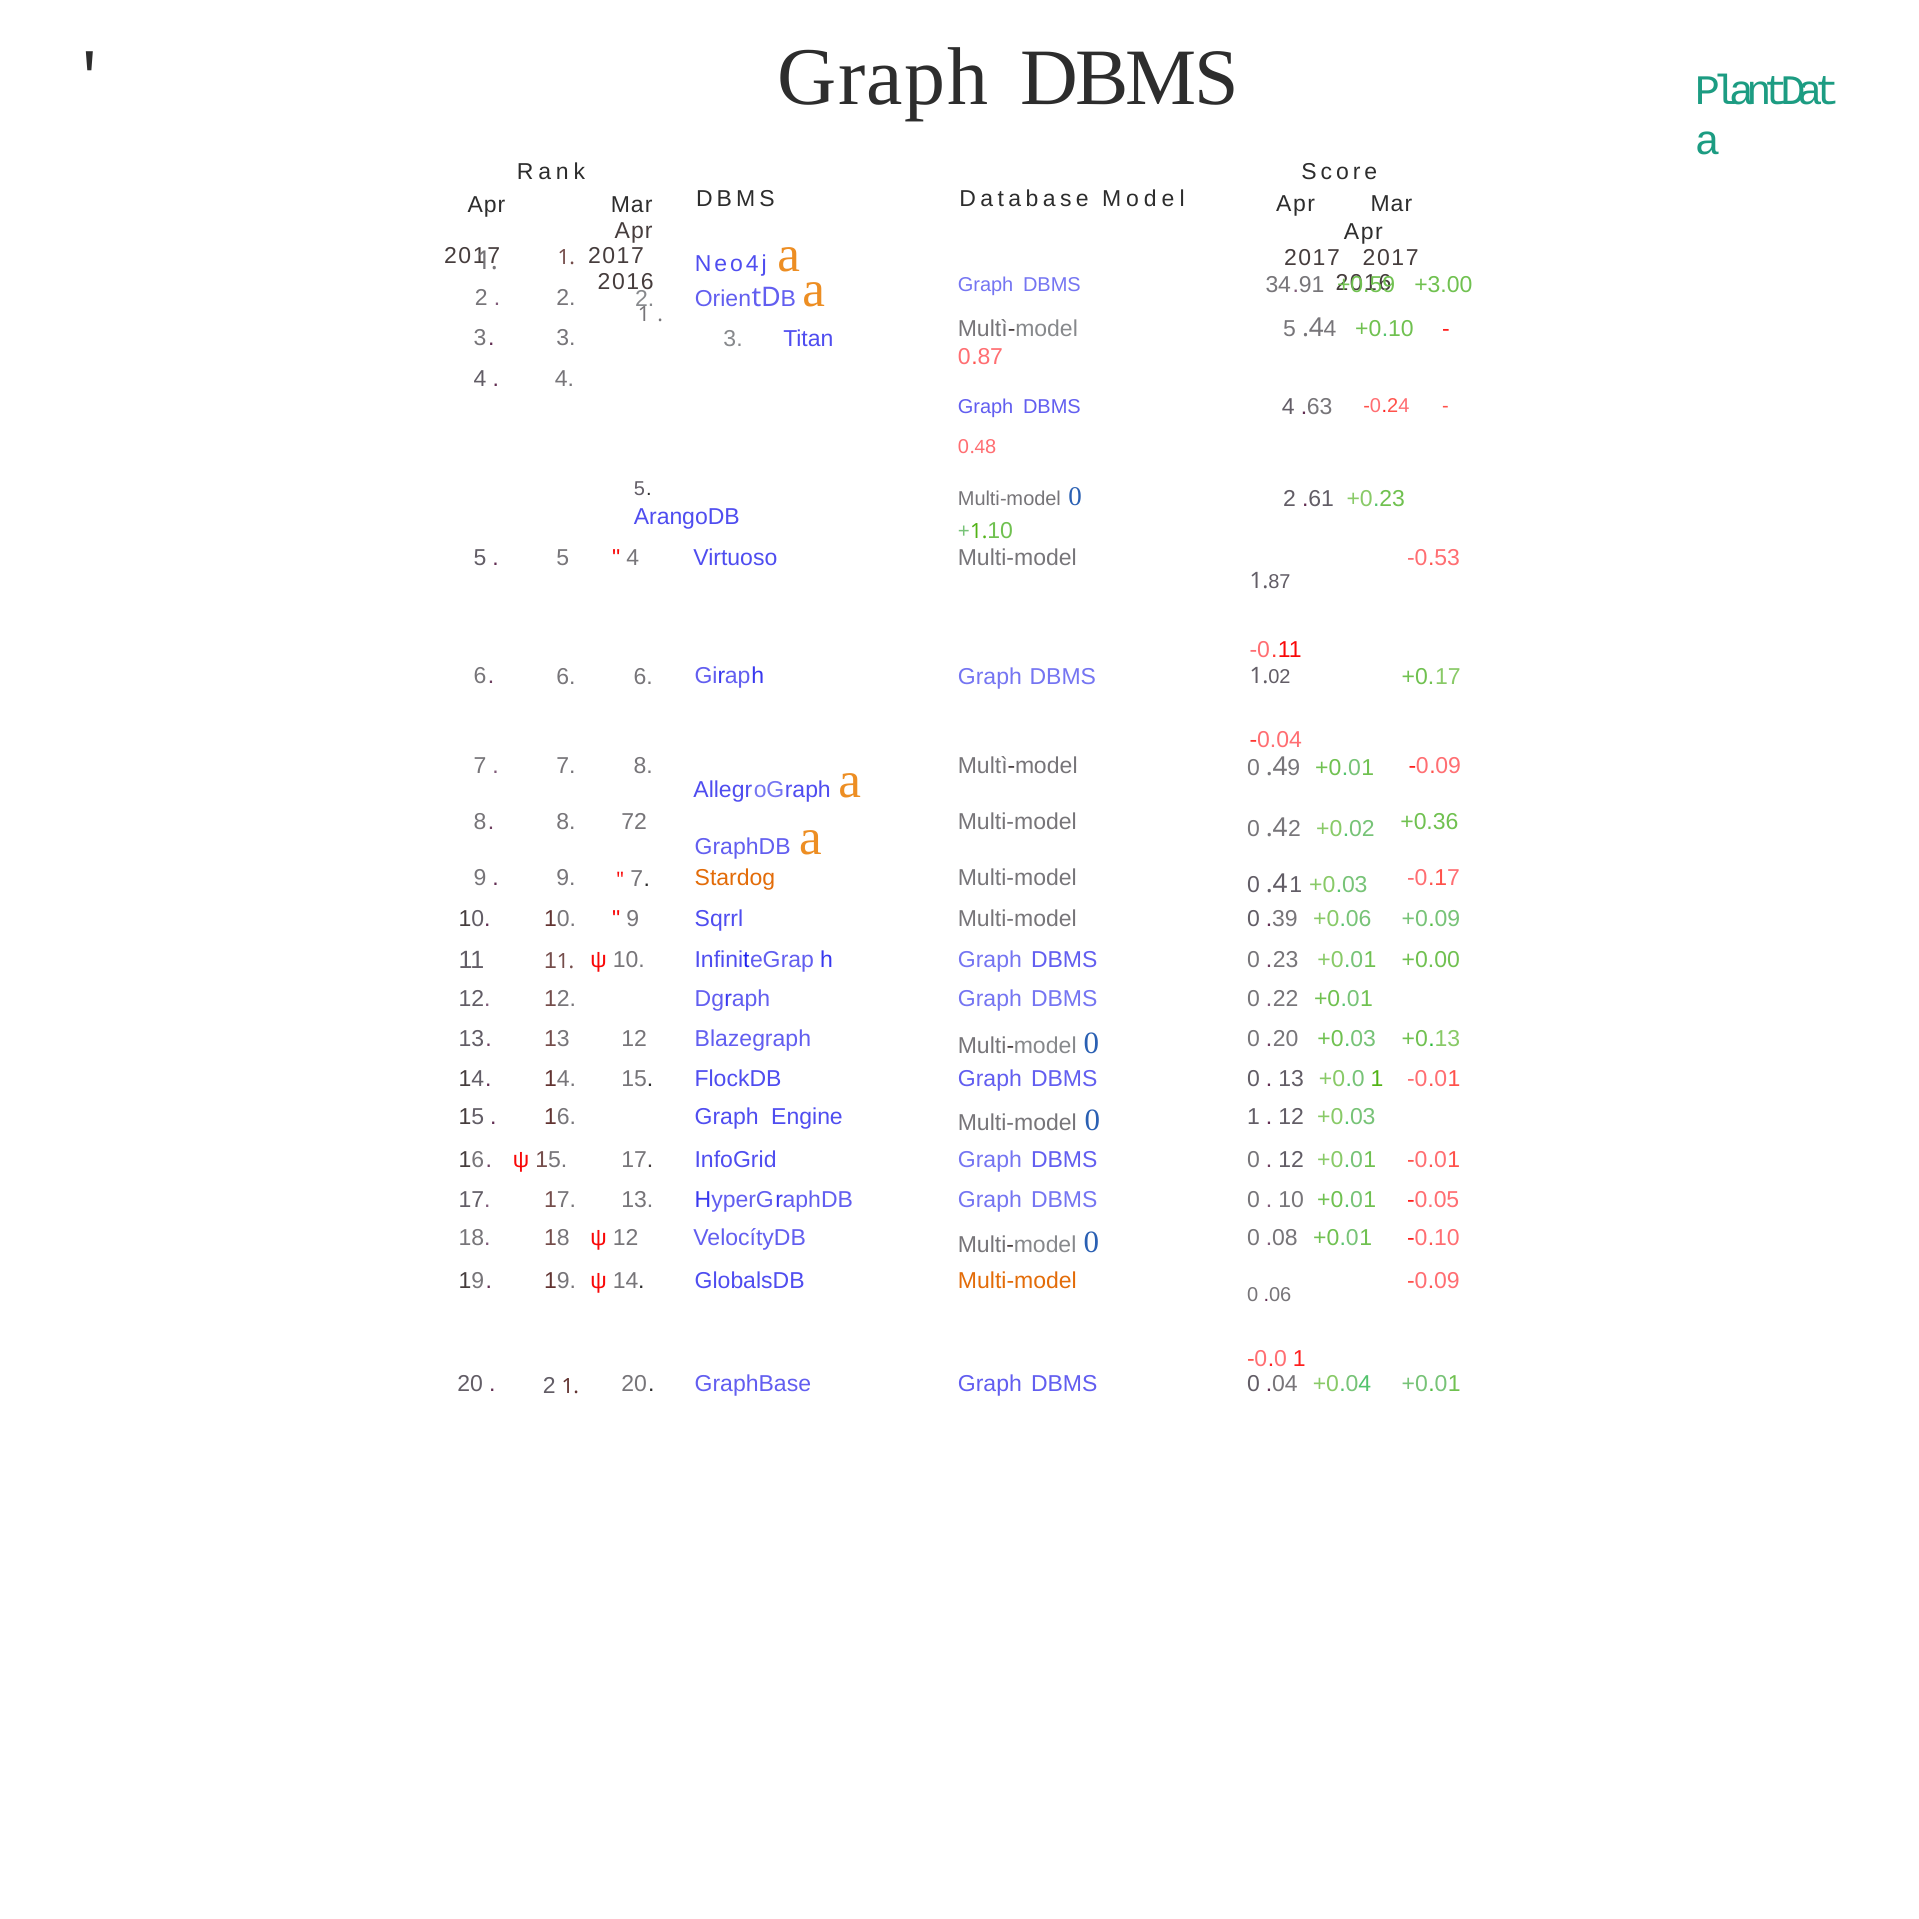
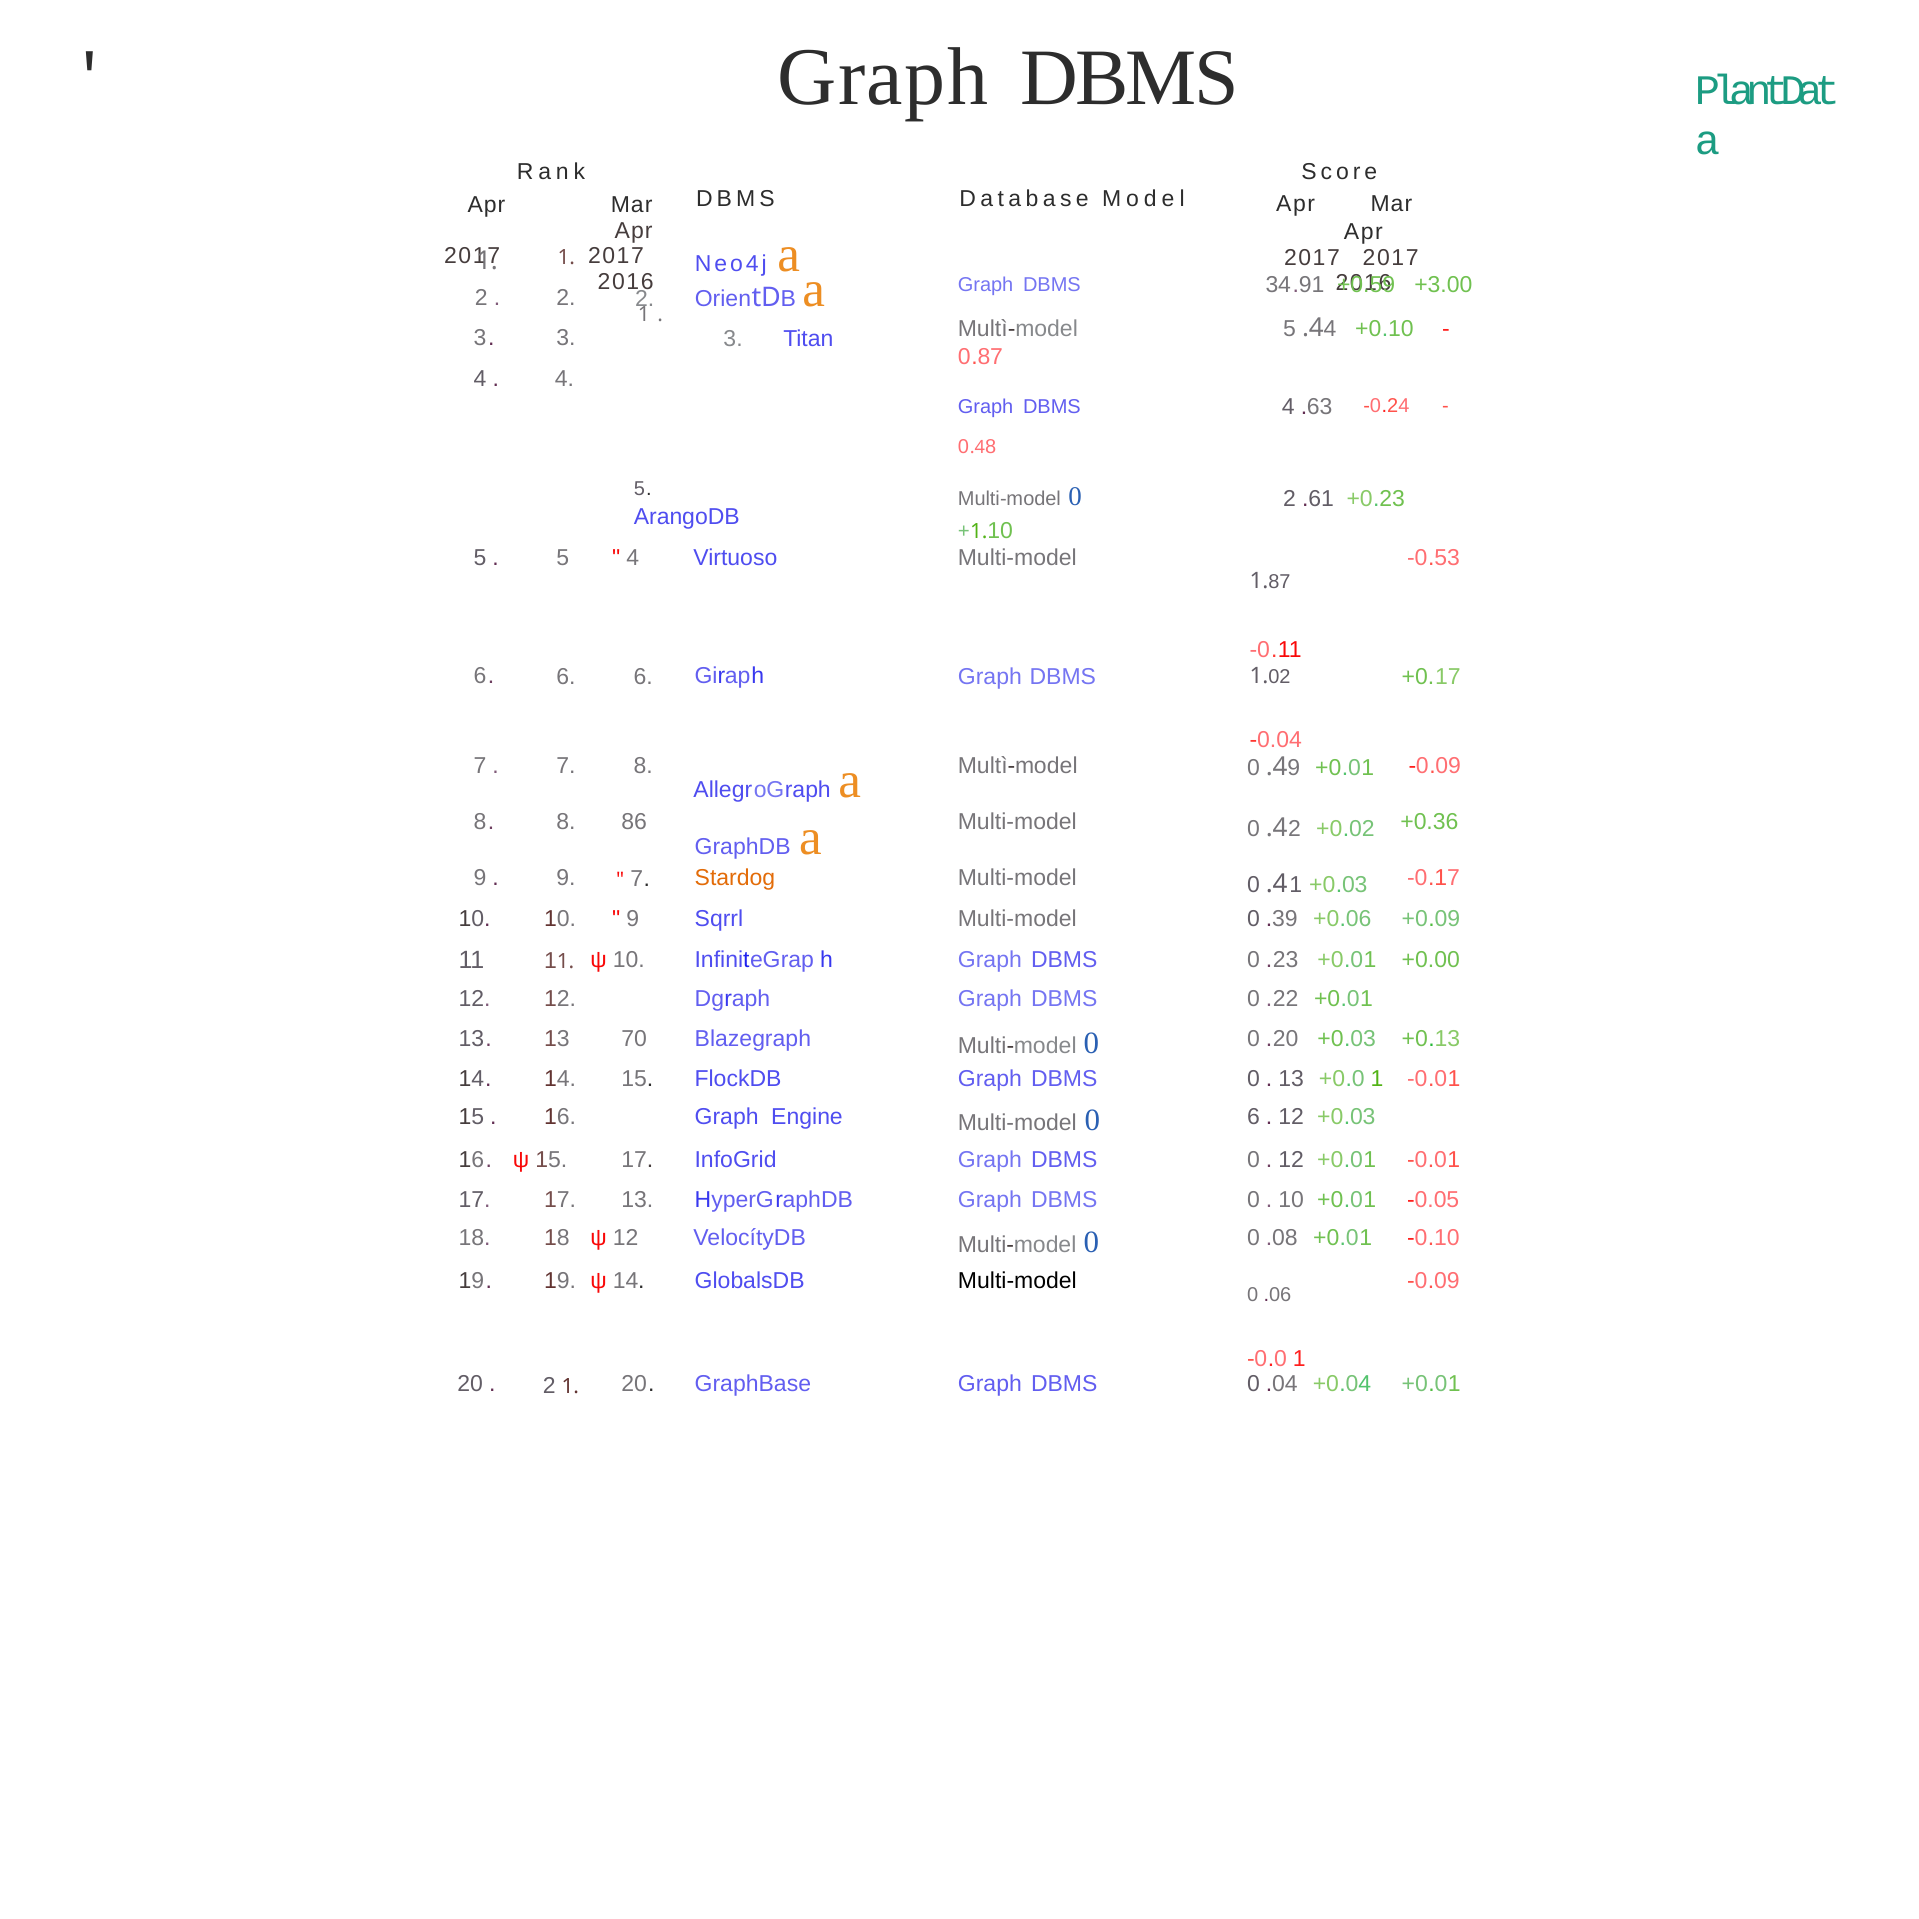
72: 72 -> 86
13 12: 12 -> 70
0 1: 1 -> 6
Multi-model at (1017, 1281) colour: orange -> black
